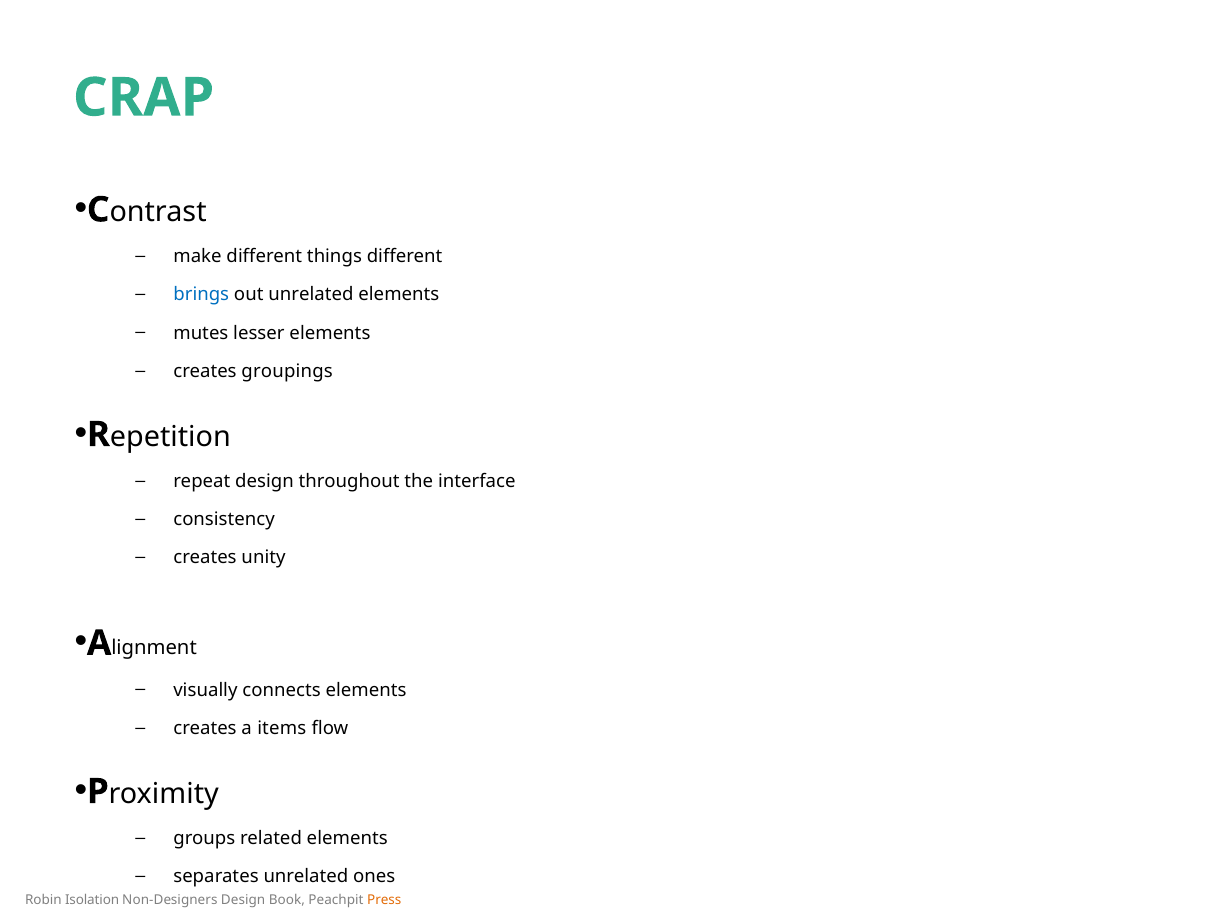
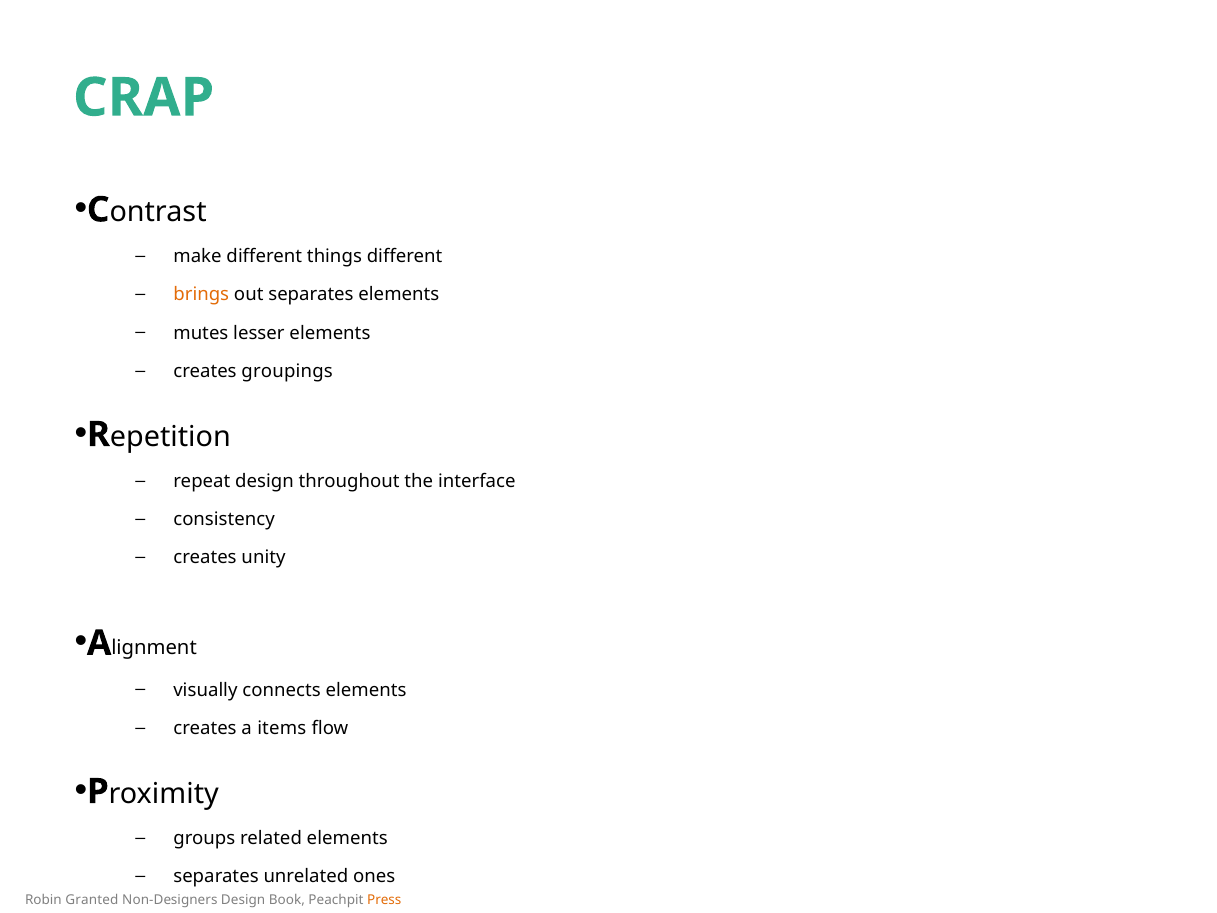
brings colour: blue -> orange
out unrelated: unrelated -> separates
Isolation: Isolation -> Granted
